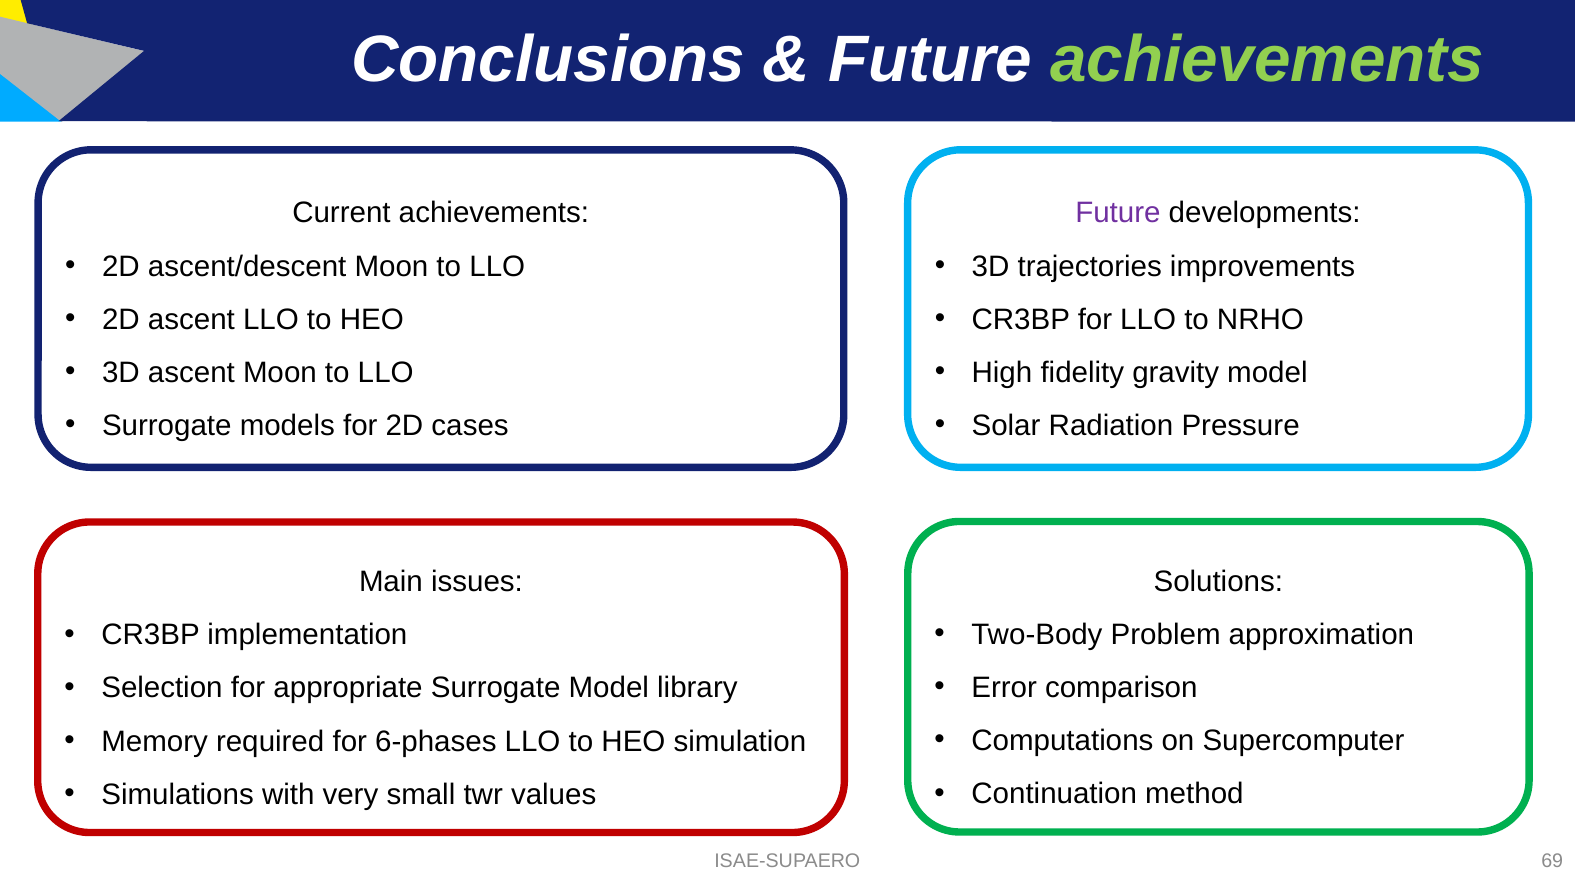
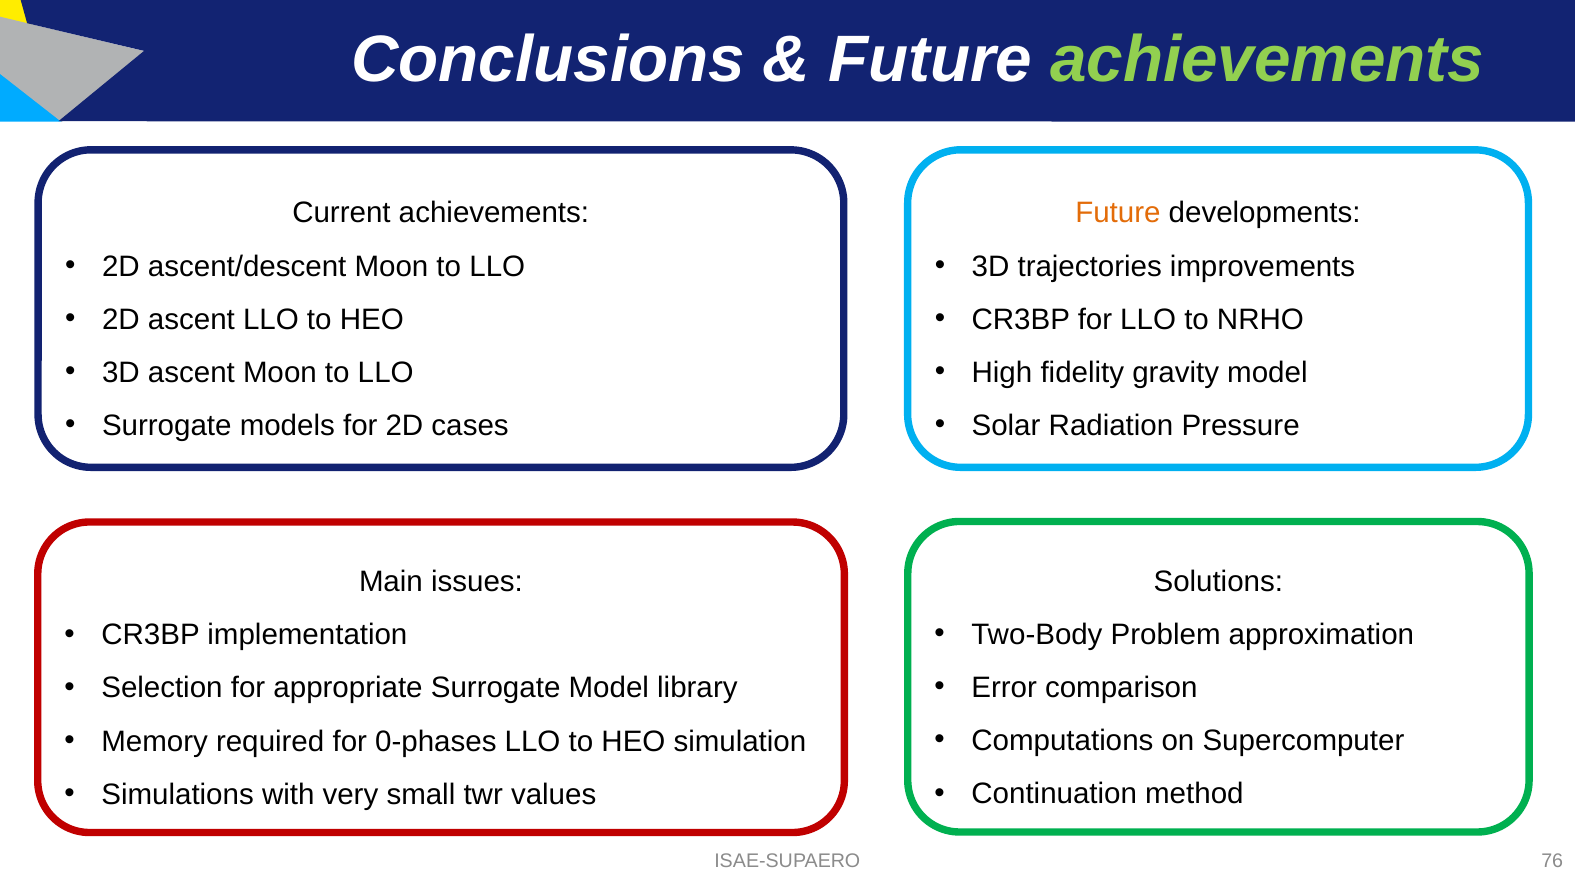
Future at (1118, 213) colour: purple -> orange
6-phases: 6-phases -> 0-phases
69: 69 -> 76
